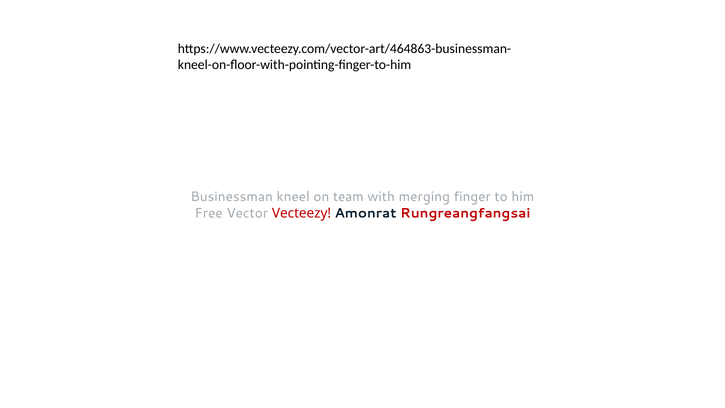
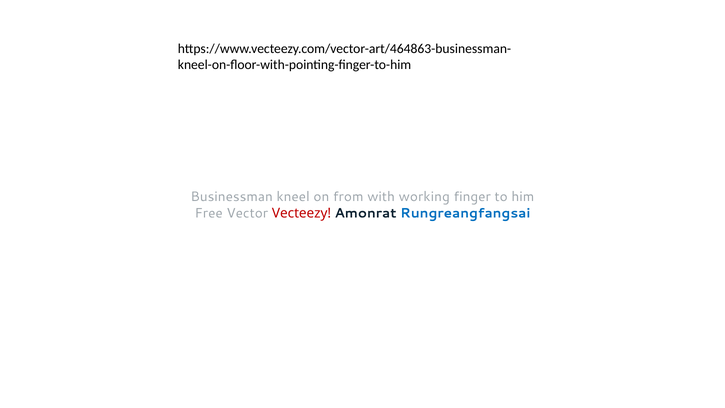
team: team -> from
merging: merging -> working
Rungreangfangsai colour: red -> blue
